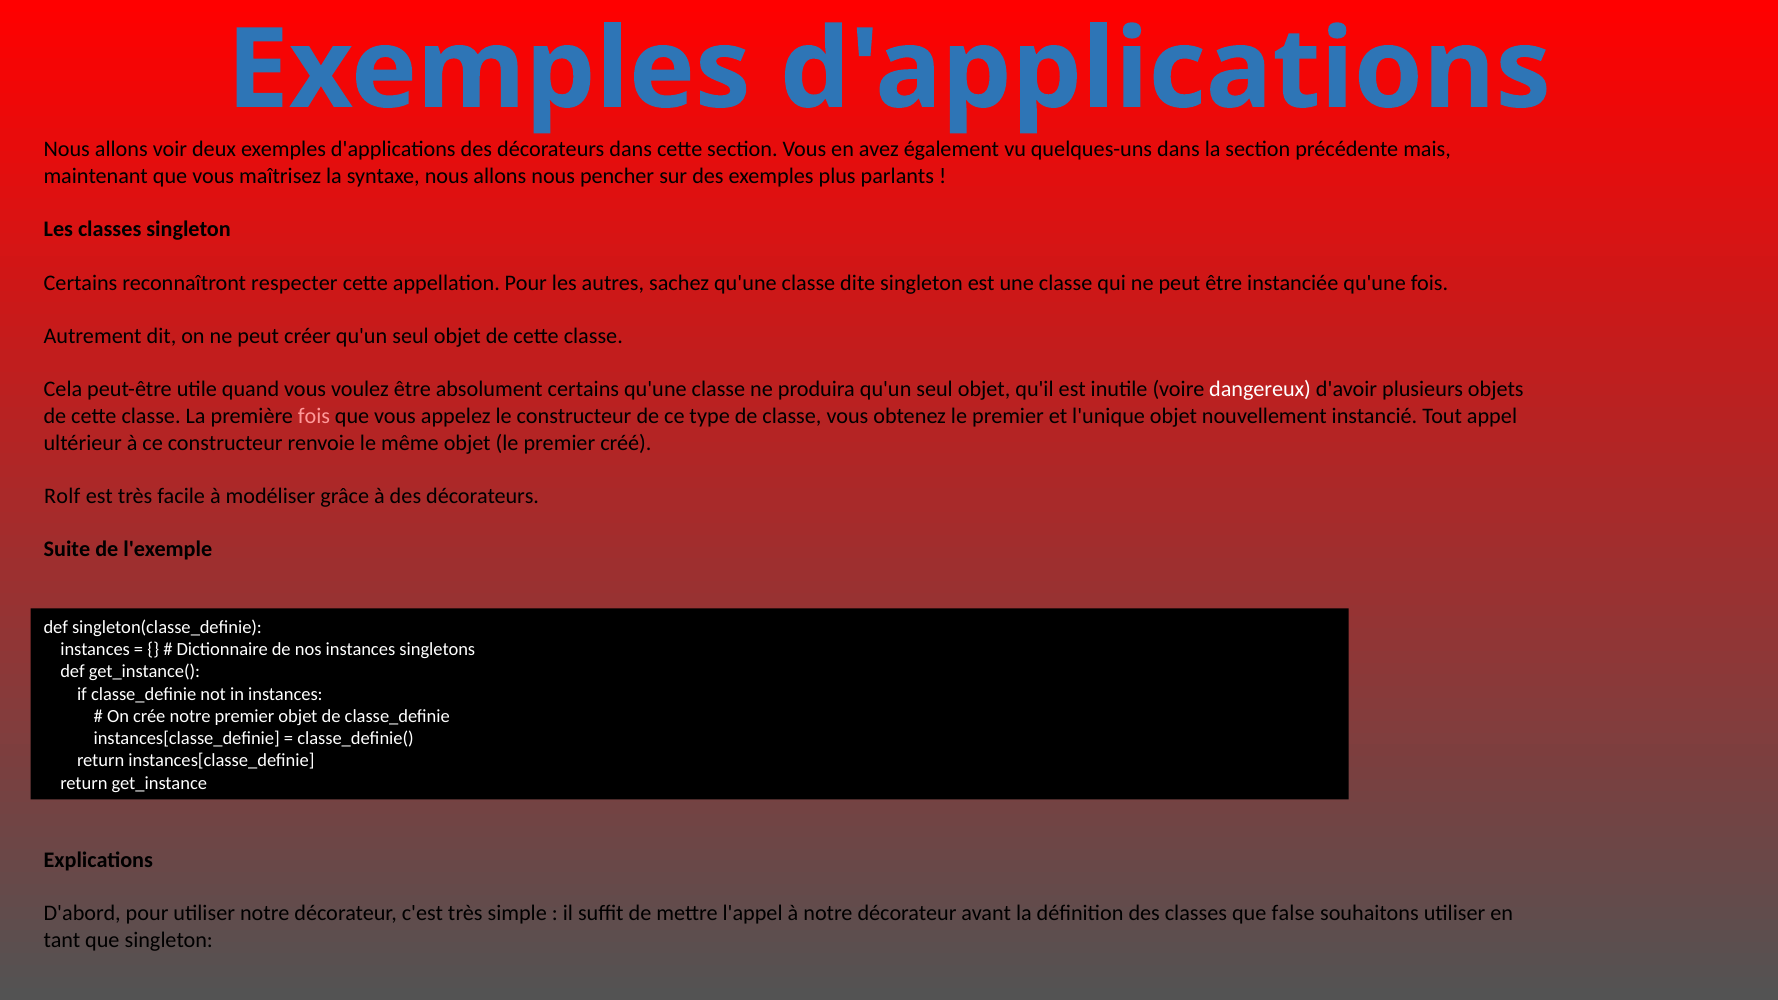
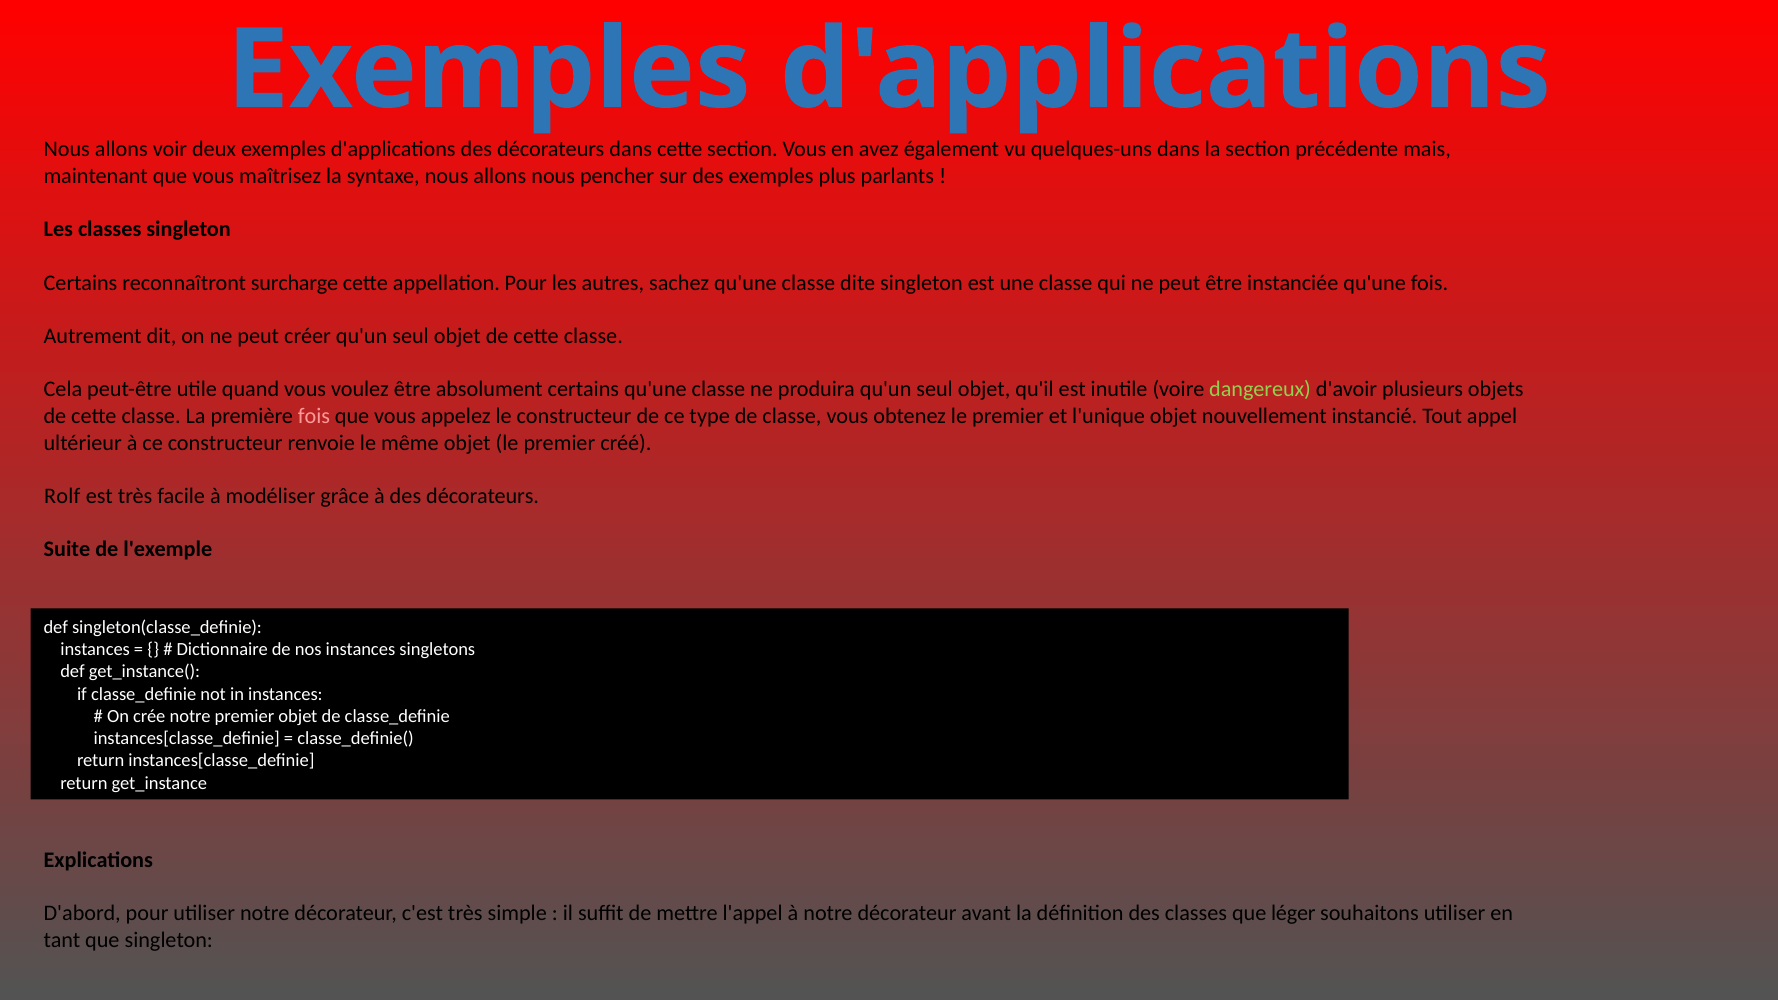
respecter: respecter -> surcharge
dangereux colour: white -> light green
false: false -> léger
